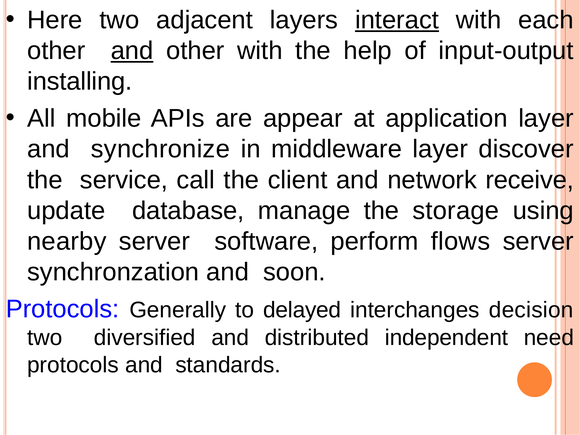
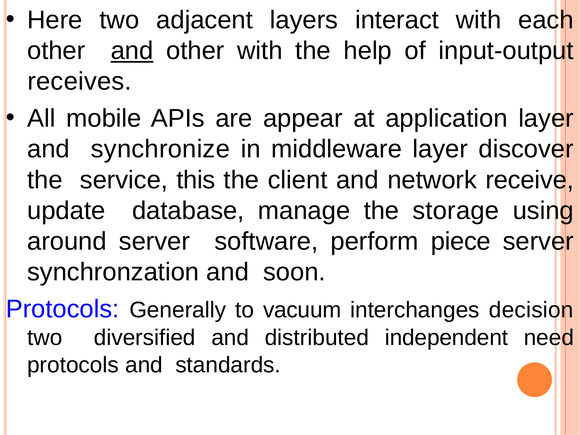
interact underline: present -> none
installing: installing -> receives
call: call -> this
nearby: nearby -> around
flows: flows -> piece
delayed: delayed -> vacuum
